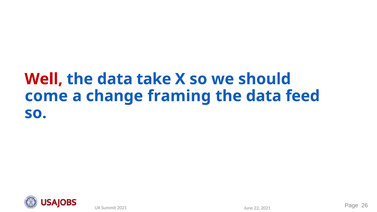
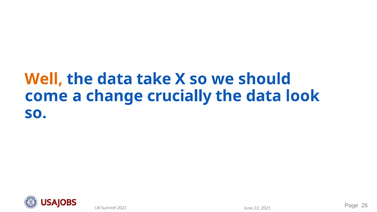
Well colour: red -> orange
framing: framing -> crucially
feed: feed -> look
